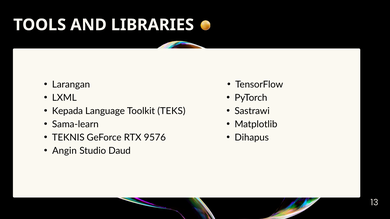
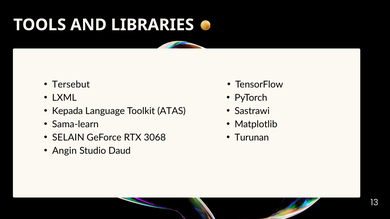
Larangan: Larangan -> Tersebut
TEKS: TEKS -> ATAS
TEKNIS: TEKNIS -> SELAIN
9576: 9576 -> 3068
Dihapus: Dihapus -> Turunan
